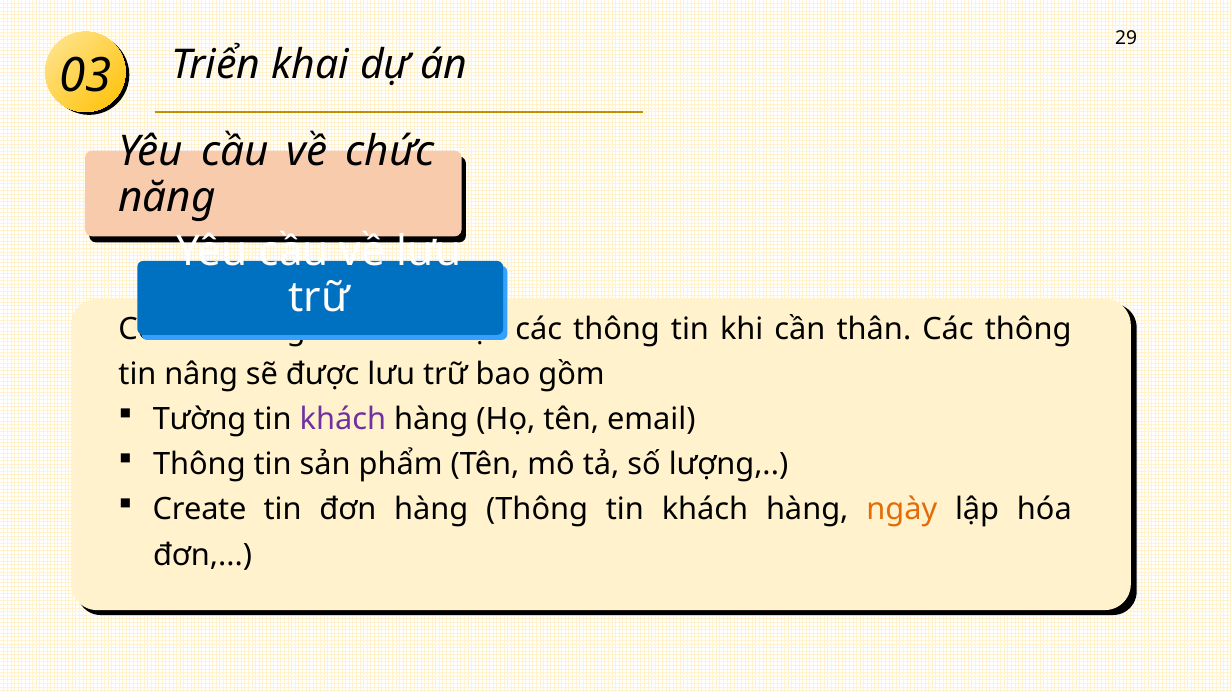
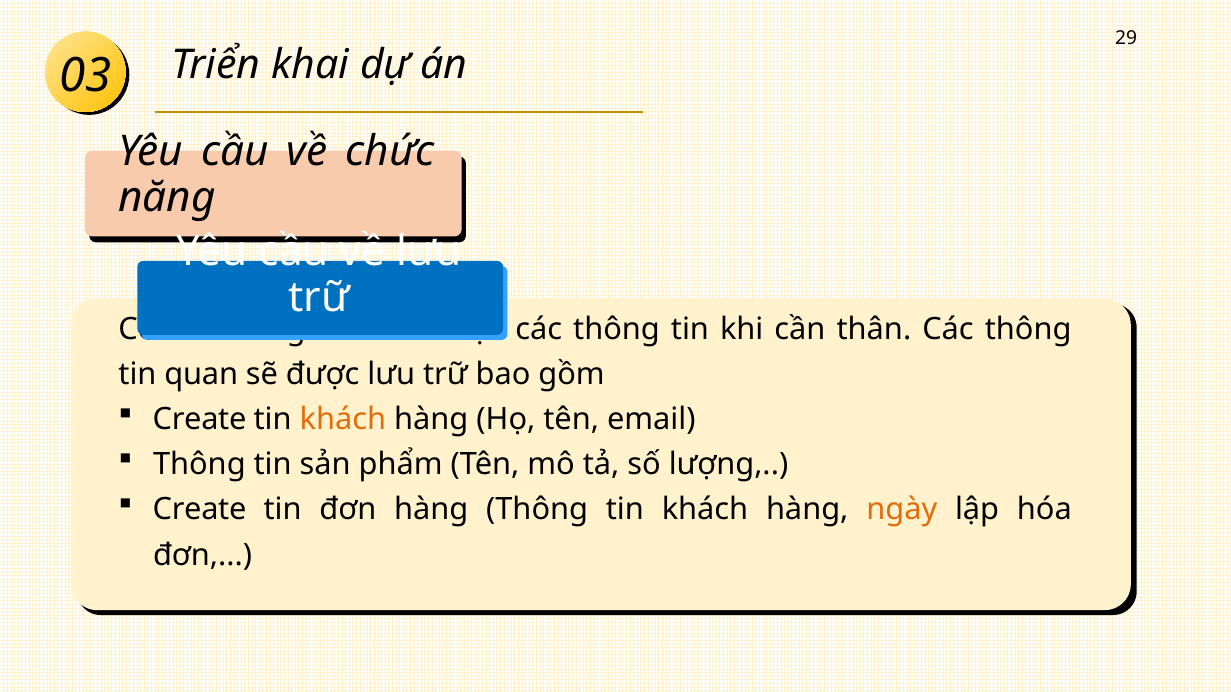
nâng: nâng -> quan
Tường at (200, 420): Tường -> Create
khách at (343, 420) colour: purple -> orange
